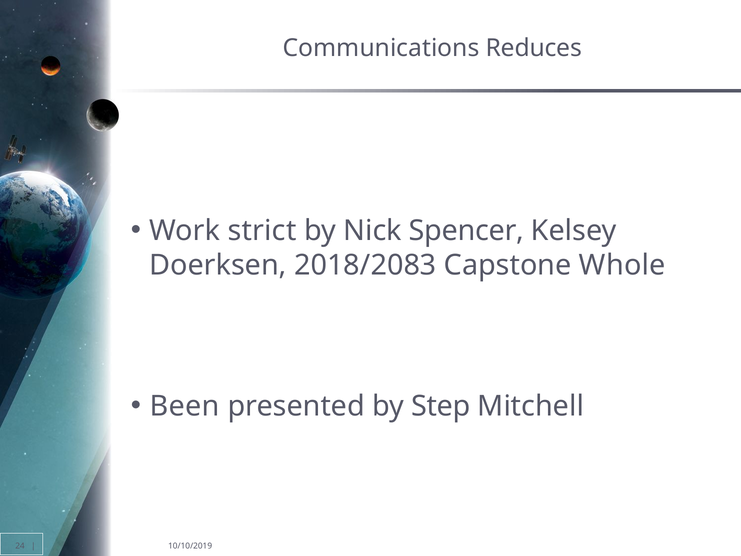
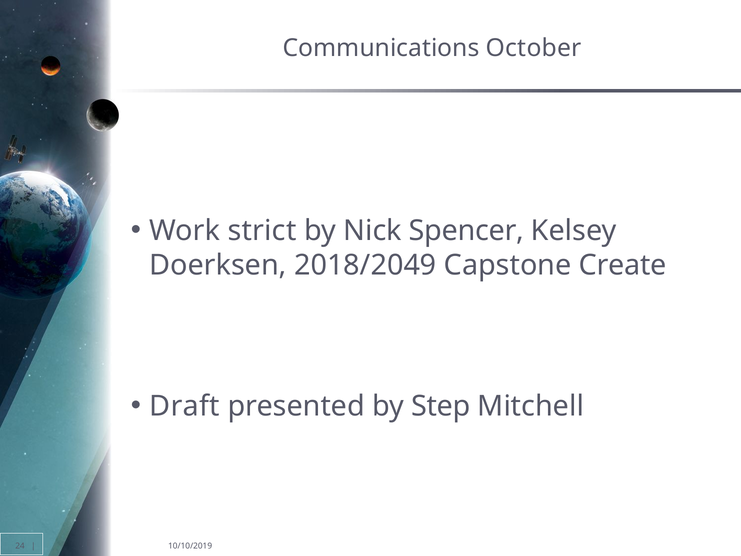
Reduces: Reduces -> October
2018/2083: 2018/2083 -> 2018/2049
Whole: Whole -> Create
Been: Been -> Draft
